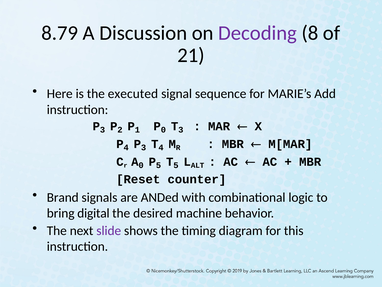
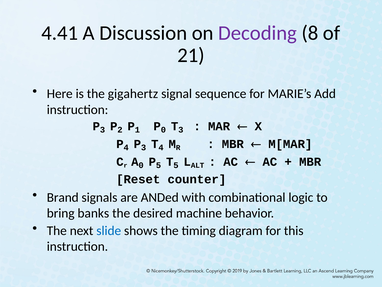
8.79: 8.79 -> 4.41
executed: executed -> gigahertz
digital: digital -> banks
slide colour: purple -> blue
